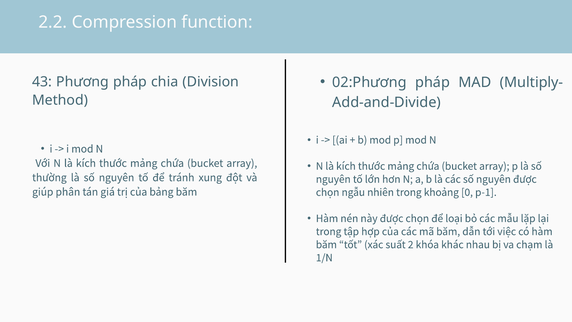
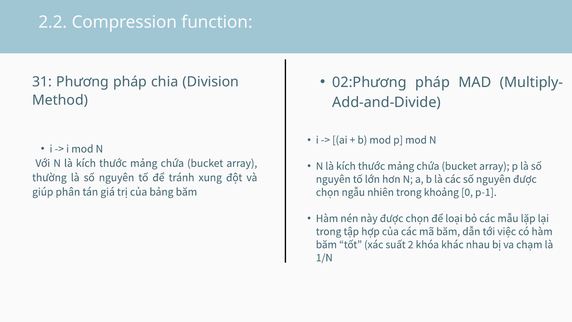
43: 43 -> 31
